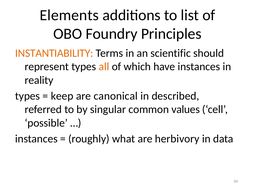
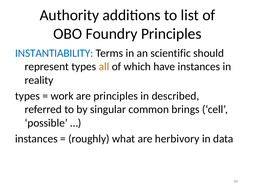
Elements: Elements -> Authority
INSTANTIABILITY colour: orange -> blue
keep: keep -> work
are canonical: canonical -> principles
values: values -> brings
